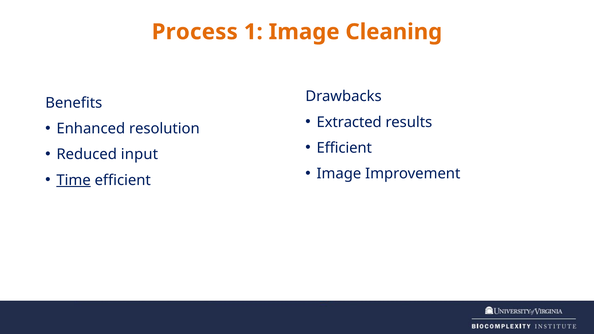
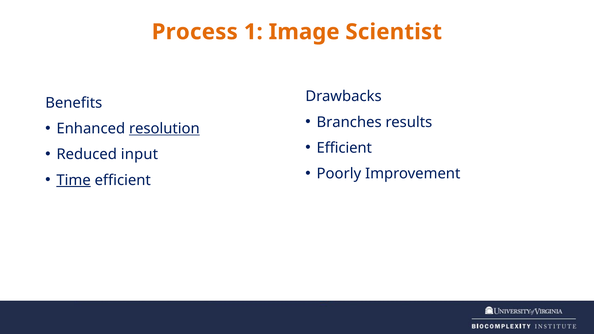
Cleaning: Cleaning -> Scientist
Extracted: Extracted -> Branches
resolution underline: none -> present
Image at (339, 174): Image -> Poorly
